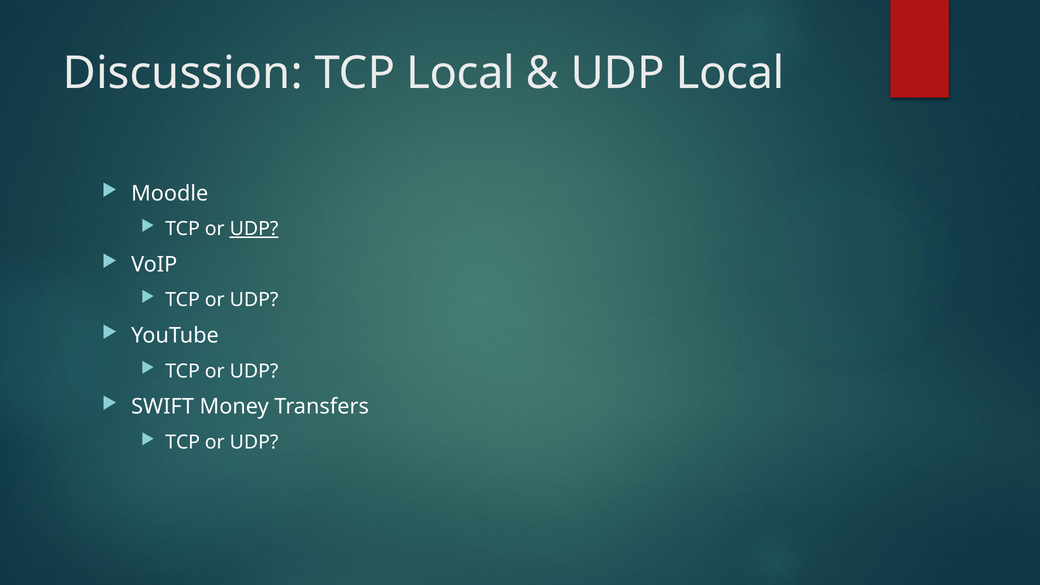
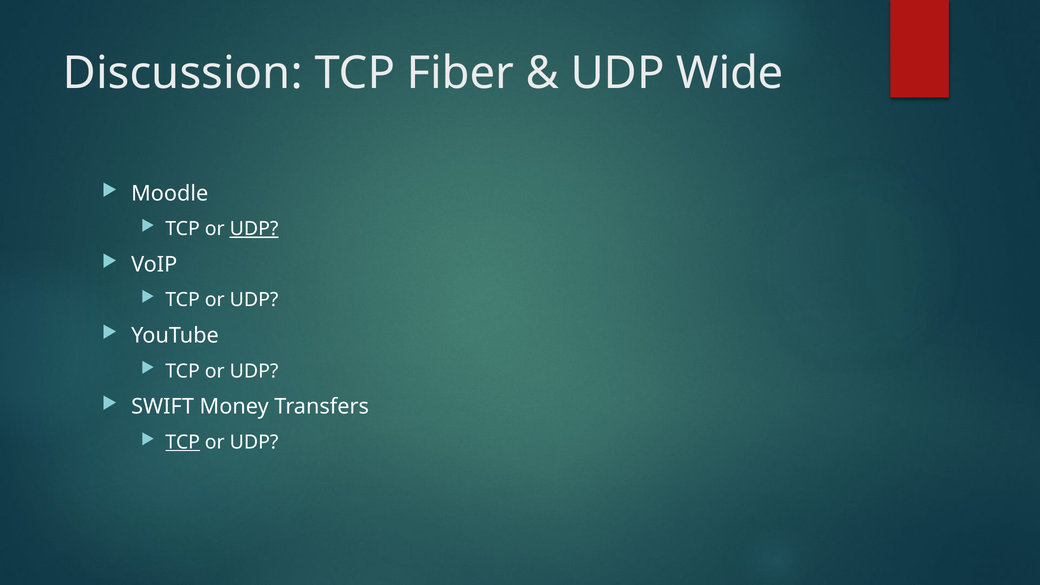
TCP Local: Local -> Fiber
UDP Local: Local -> Wide
TCP at (183, 442) underline: none -> present
